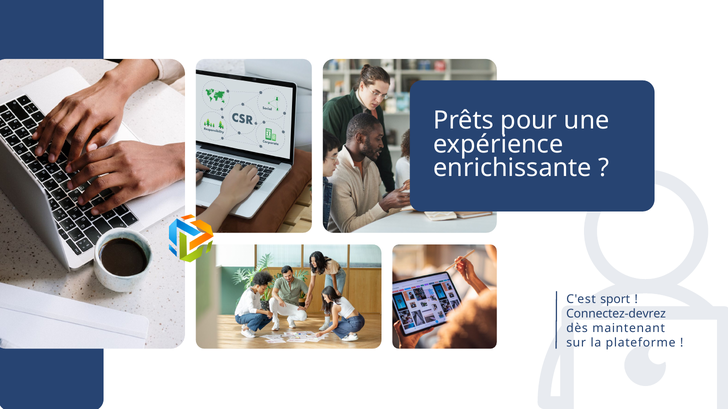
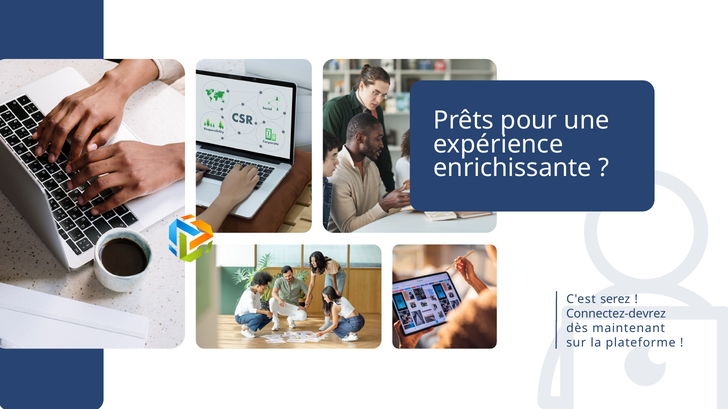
sport: sport -> serez
